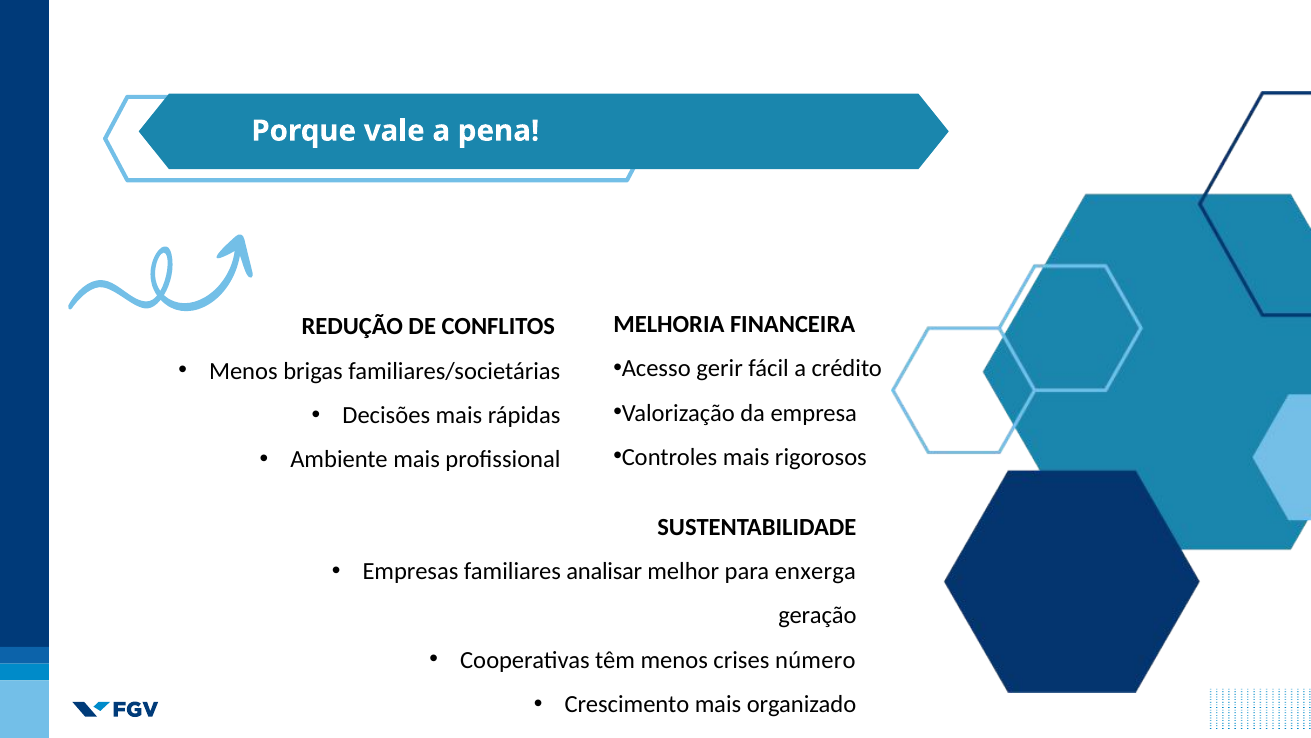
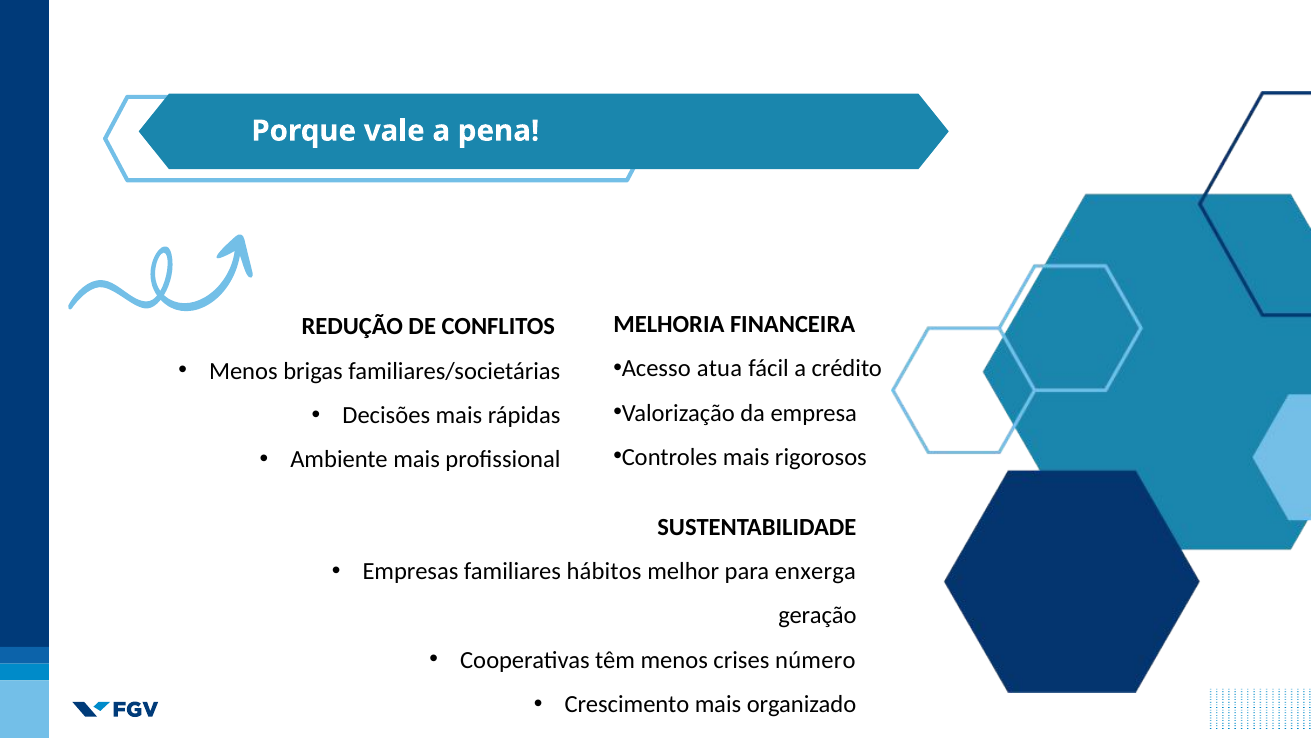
gerir: gerir -> atua
analisar: analisar -> hábitos
